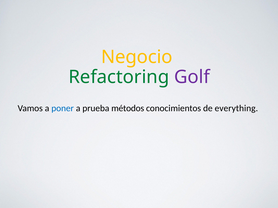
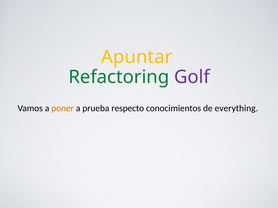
Negocio: Negocio -> Apuntar
poner colour: blue -> orange
métodos: métodos -> respecto
